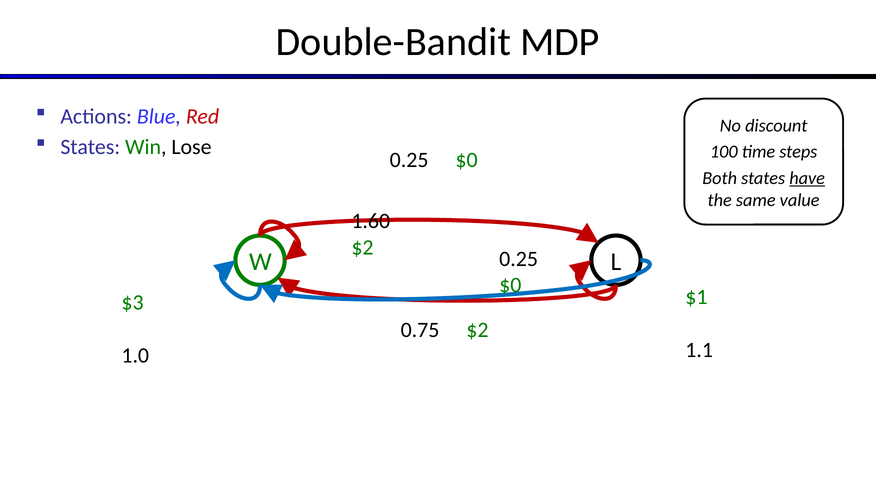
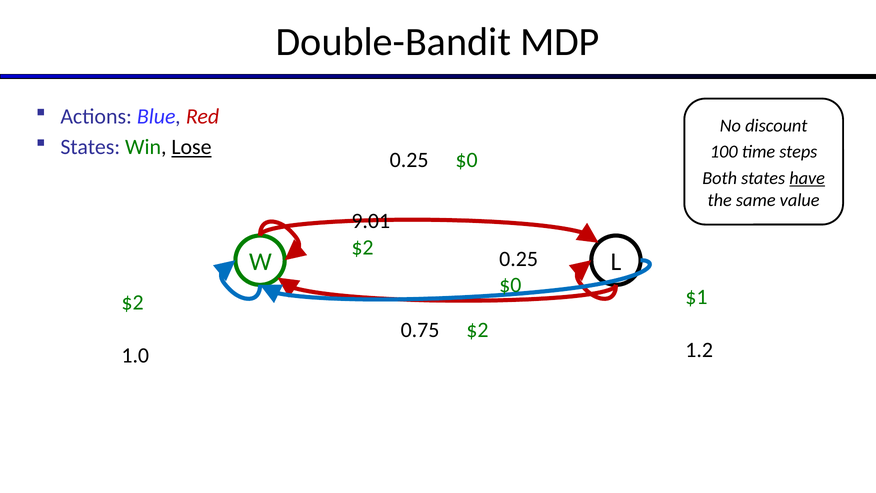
Lose underline: none -> present
1.60: 1.60 -> 9.01
$3 at (133, 303): $3 -> $2
1.1: 1.1 -> 1.2
